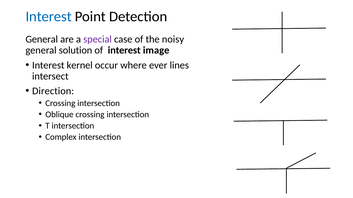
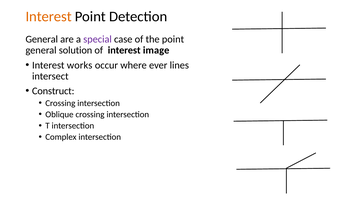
Interest at (49, 17) colour: blue -> orange
the noisy: noisy -> point
kernel: kernel -> works
Direction: Direction -> Construct
